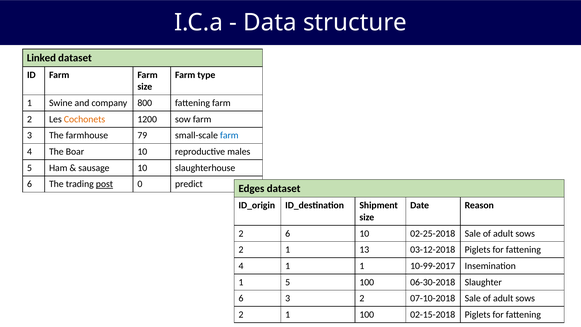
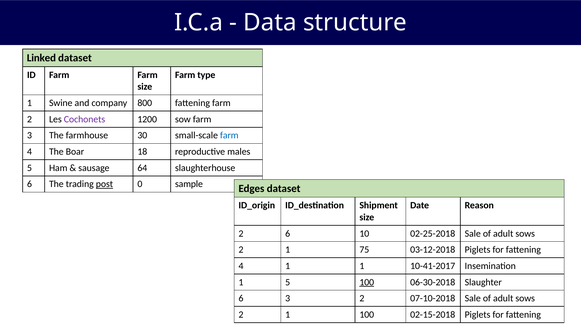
Cochonets colour: orange -> purple
79: 79 -> 30
Boar 10: 10 -> 18
sausage 10: 10 -> 64
predict: predict -> sample
13: 13 -> 75
10-99-2017: 10-99-2017 -> 10-41-2017
100 at (367, 282) underline: none -> present
